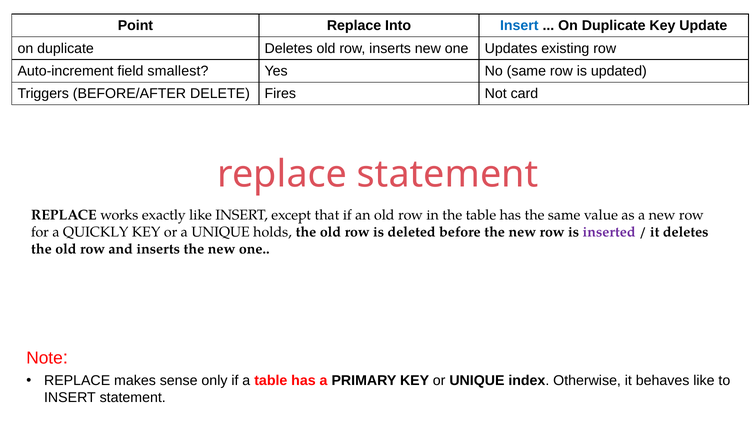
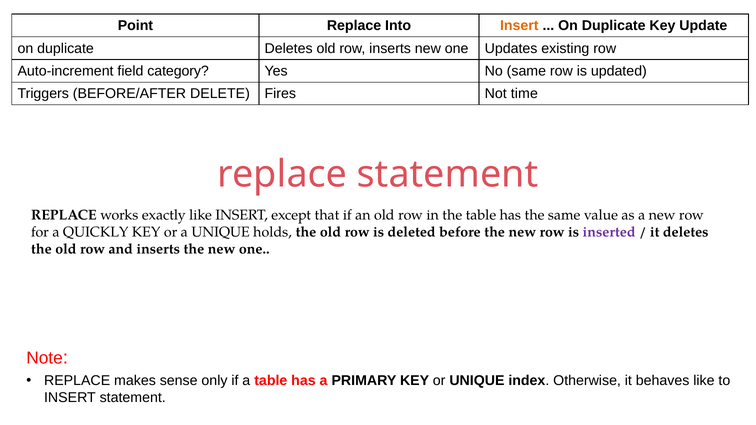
Insert at (519, 26) colour: blue -> orange
smallest: smallest -> category
card: card -> time
